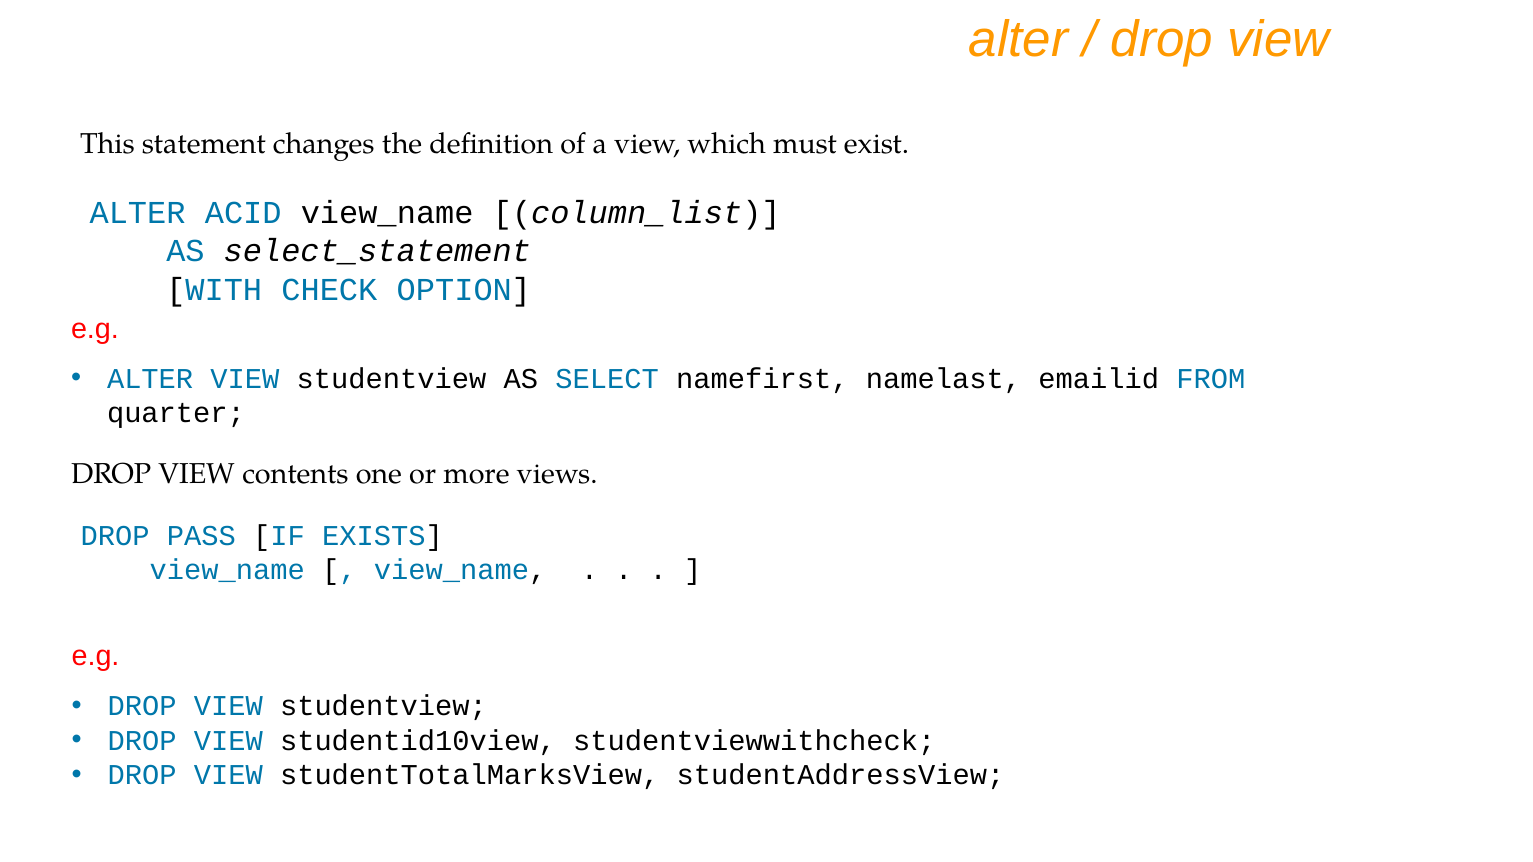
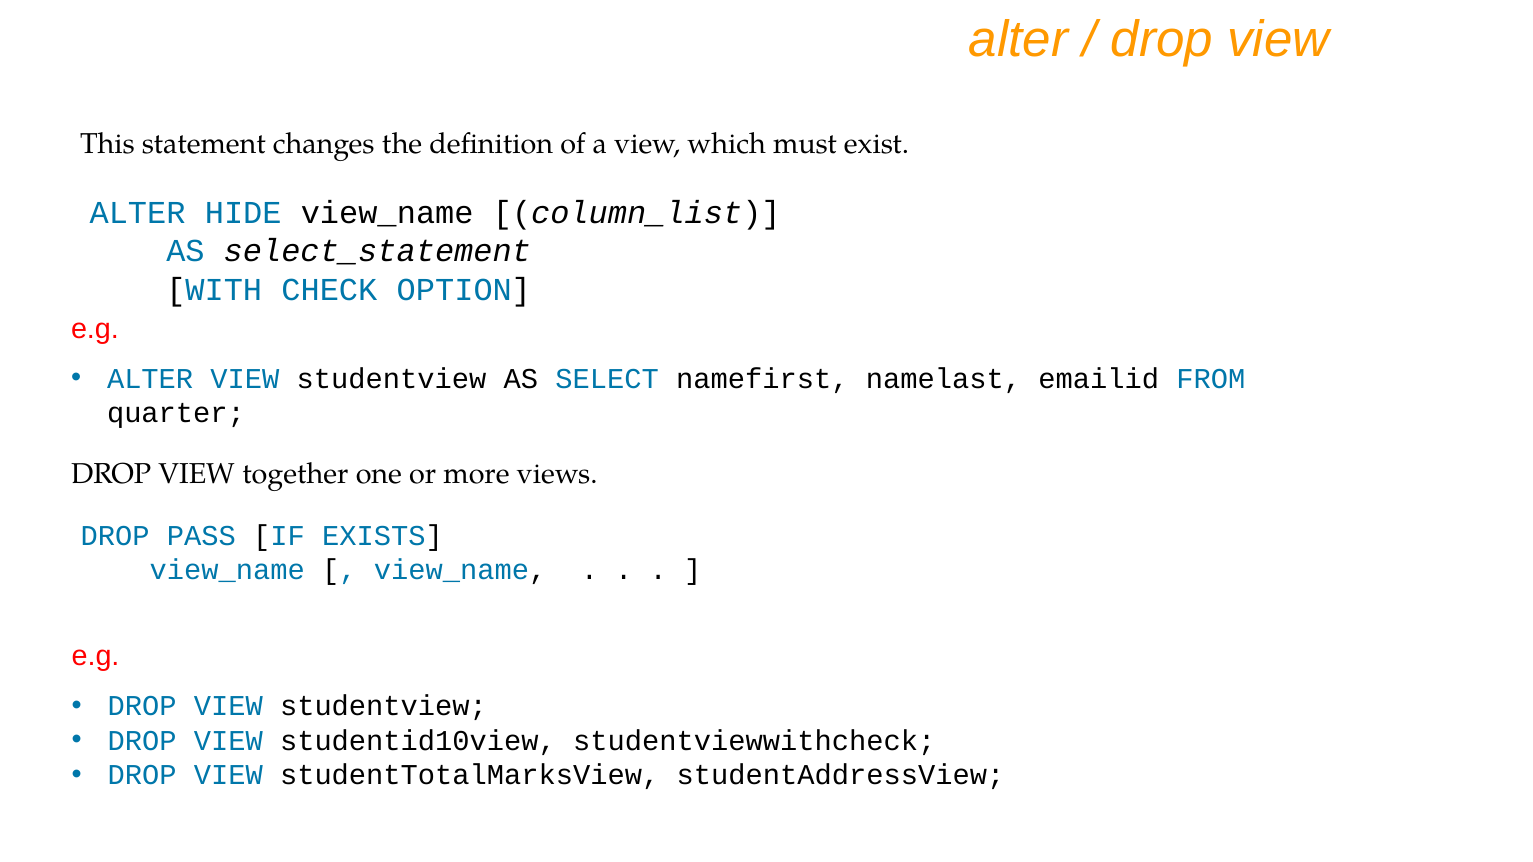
ACID: ACID -> HIDE
contents: contents -> together
